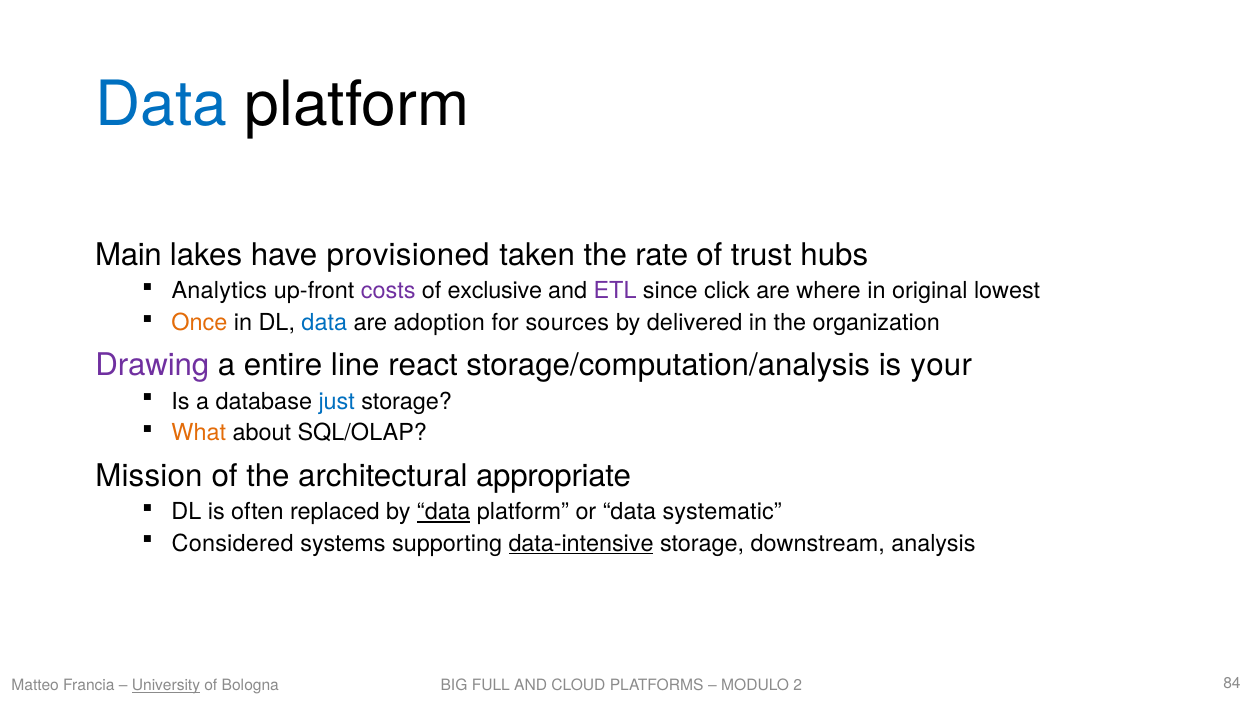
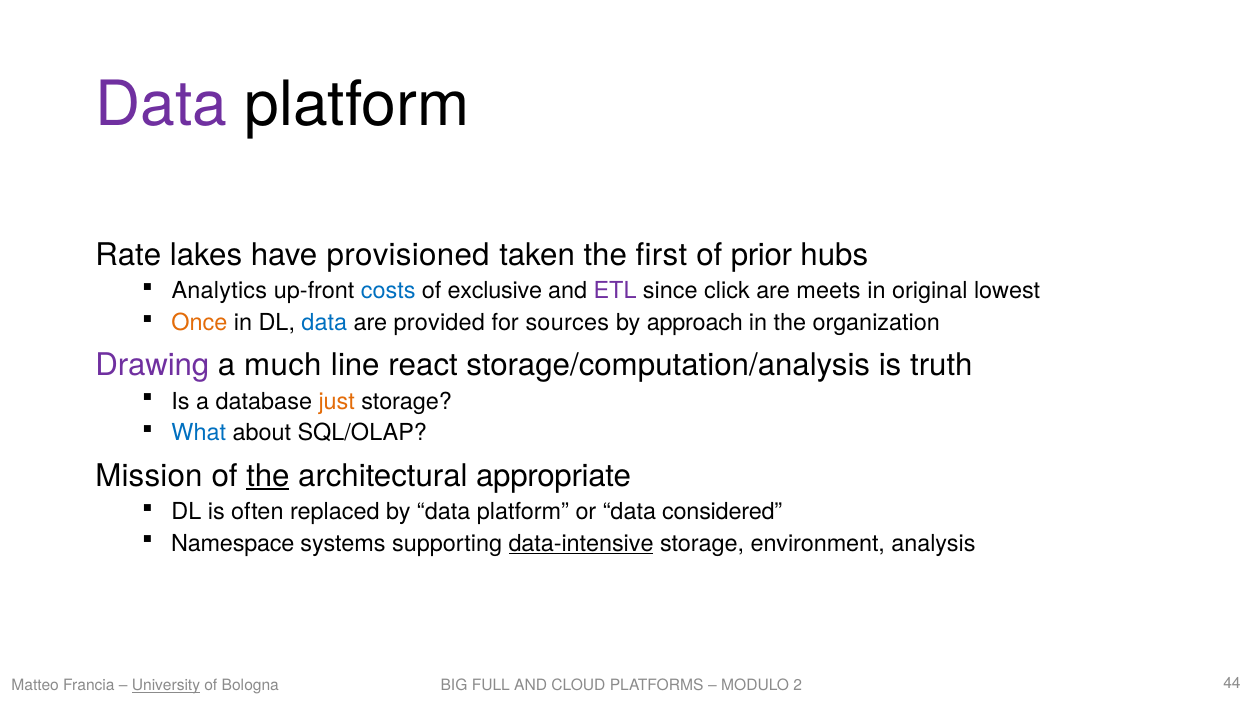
Data at (161, 105) colour: blue -> purple
Main: Main -> Rate
rate: rate -> first
trust: trust -> prior
costs colour: purple -> blue
where: where -> meets
adoption: adoption -> provided
delivered: delivered -> approach
entire: entire -> much
your: your -> truth
just colour: blue -> orange
What colour: orange -> blue
the at (268, 476) underline: none -> present
data at (444, 512) underline: present -> none
systematic: systematic -> considered
Considered: Considered -> Namespace
downstream: downstream -> environment
84: 84 -> 44
